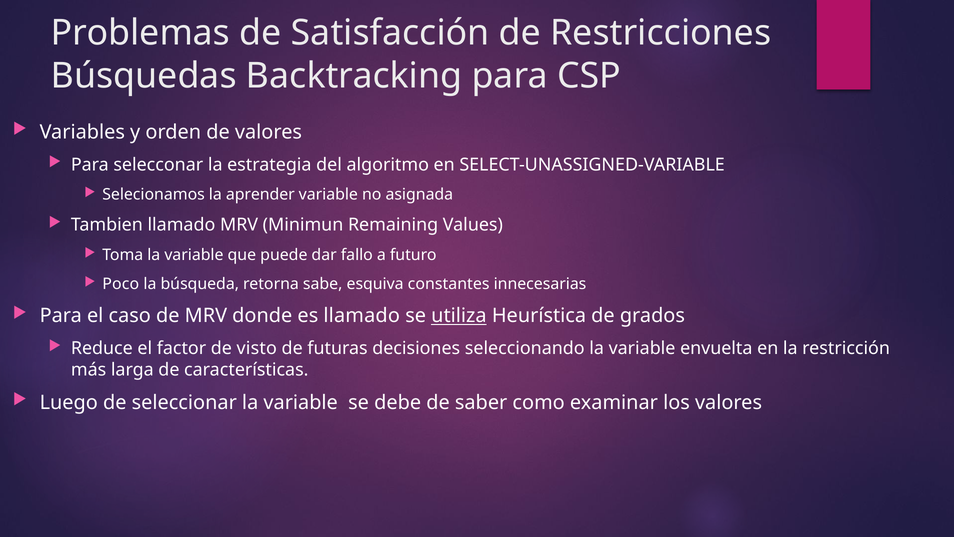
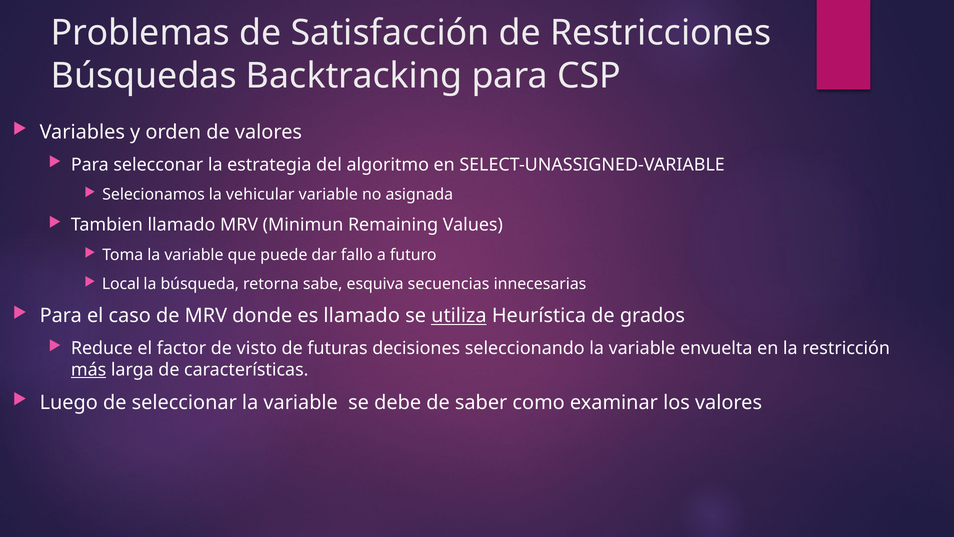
aprender: aprender -> vehicular
Poco: Poco -> Local
constantes: constantes -> secuencias
más underline: none -> present
